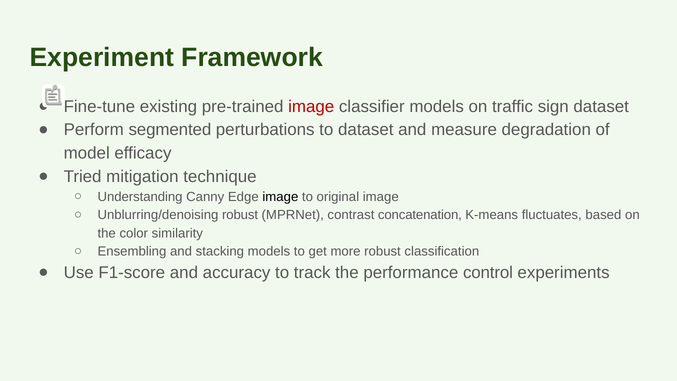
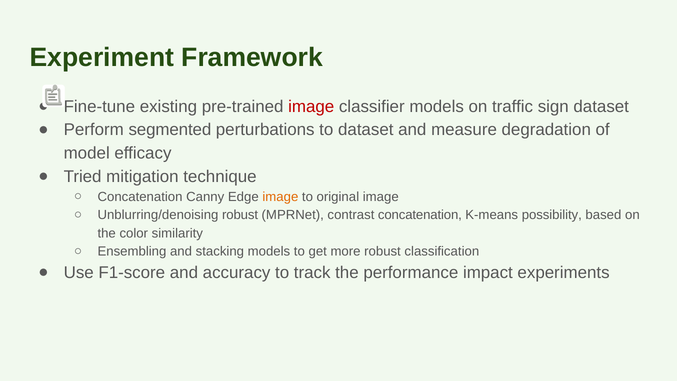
Understanding at (140, 197): Understanding -> Concatenation
image at (280, 197) colour: black -> orange
fluctuates: fluctuates -> possibility
control: control -> impact
